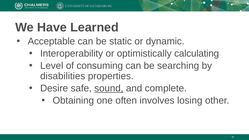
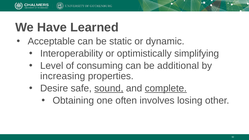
calculating: calculating -> simplifying
searching: searching -> additional
disabilities: disabilities -> increasing
complete underline: none -> present
